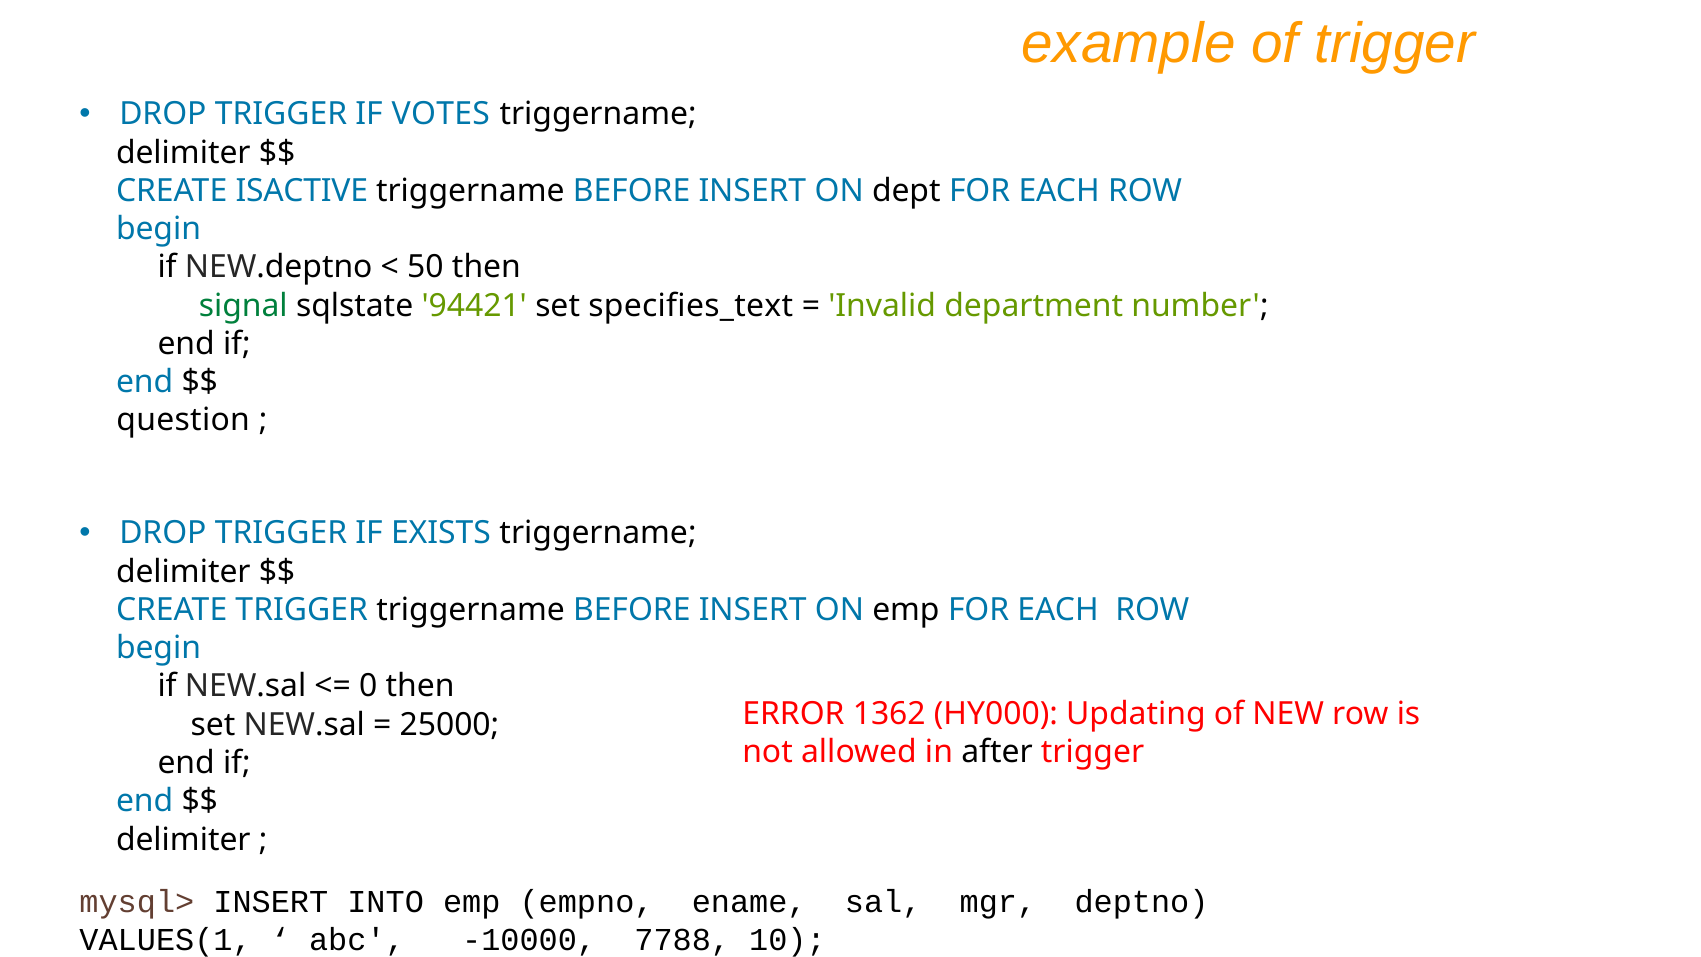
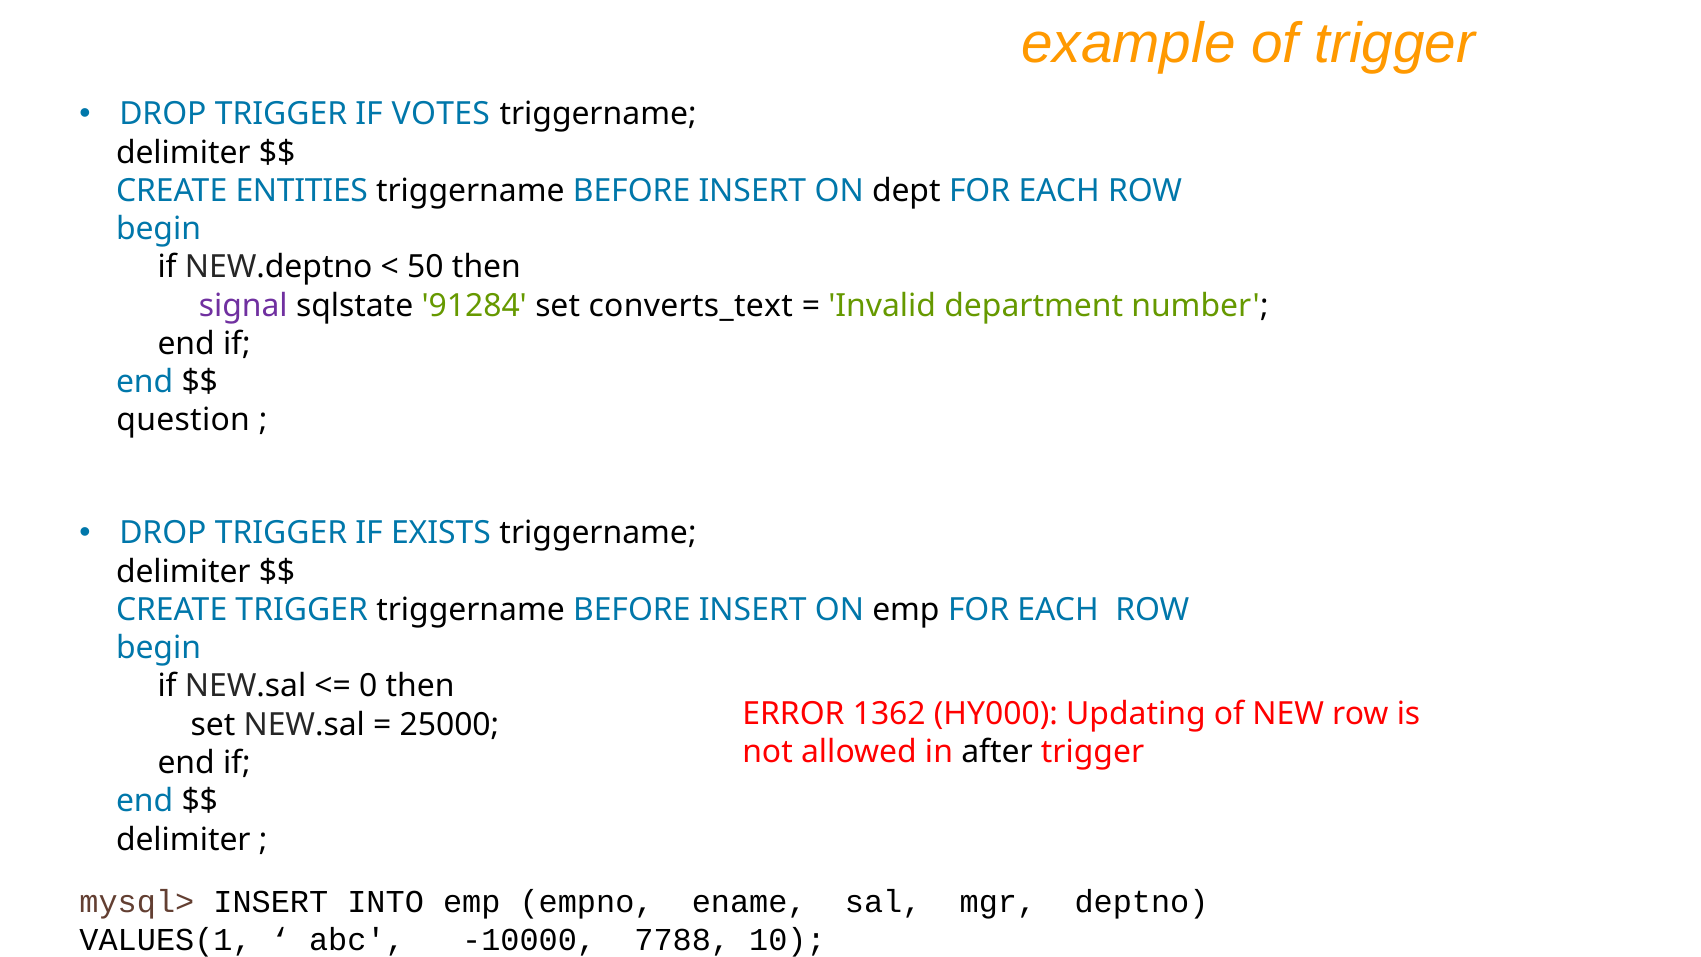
ISACTIVE: ISACTIVE -> ENTITIES
signal colour: green -> purple
94421: 94421 -> 91284
specifies_text: specifies_text -> converts_text
